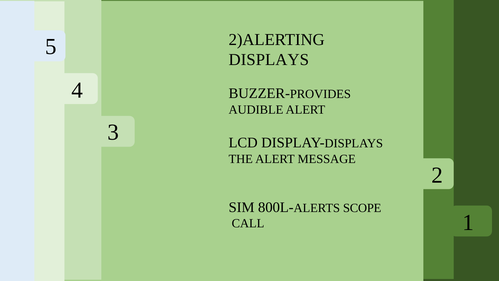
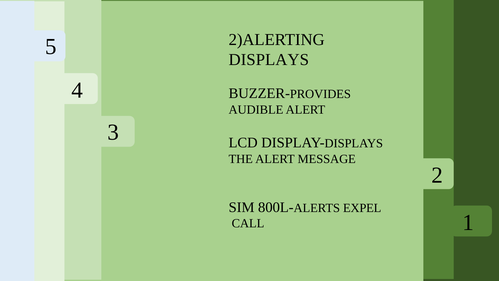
SCOPE at (362, 208): SCOPE -> EXPEL
